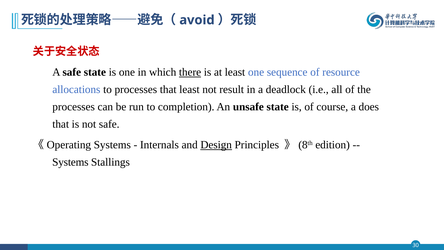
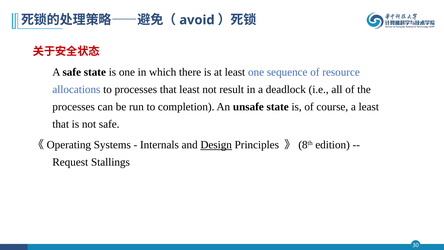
there underline: present -> none
a does: does -> least
Systems at (70, 162): Systems -> Request
